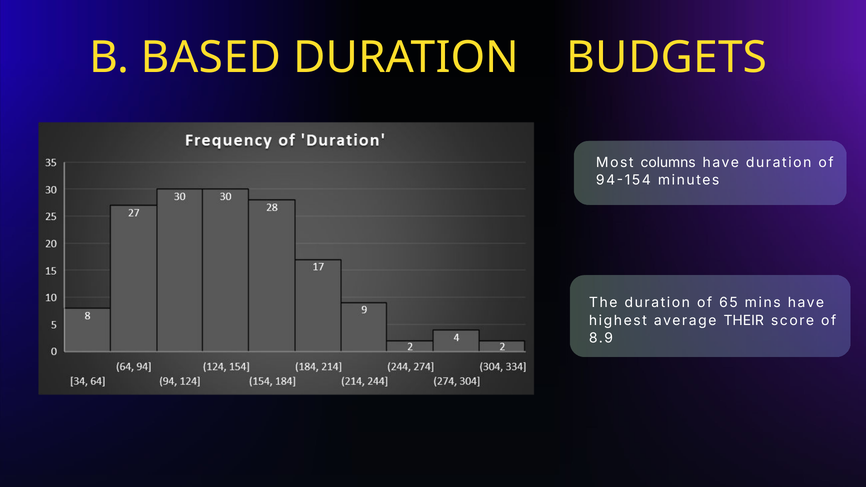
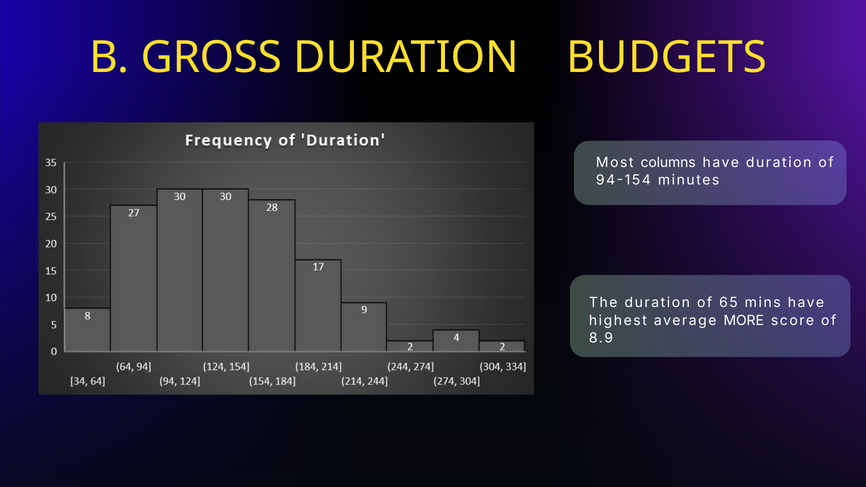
BASED: BASED -> GROSS
THEIR: THEIR -> MORE
